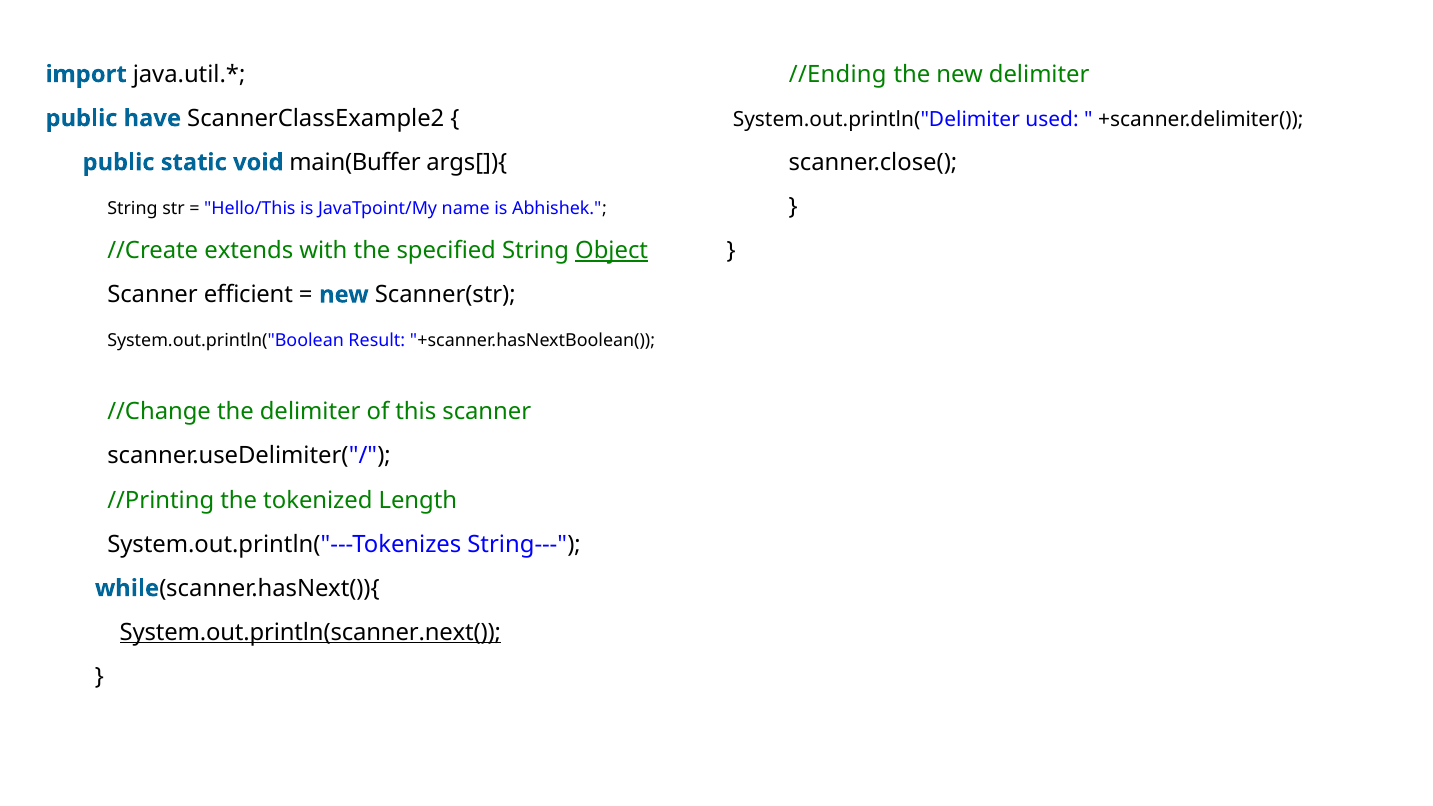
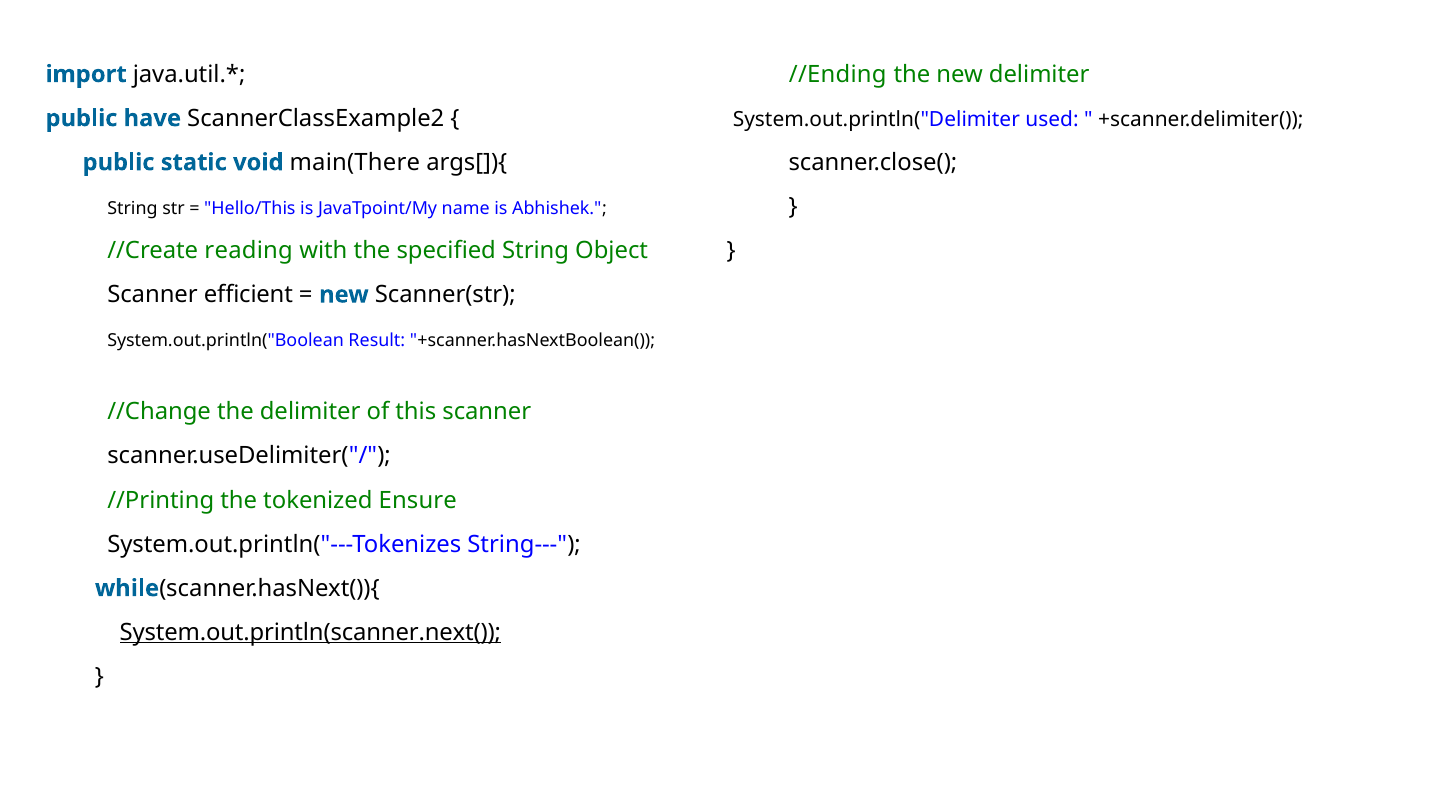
main(Buffer: main(Buffer -> main(There
extends: extends -> reading
Object underline: present -> none
Length: Length -> Ensure
